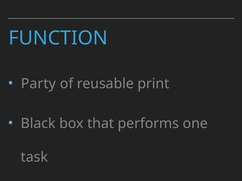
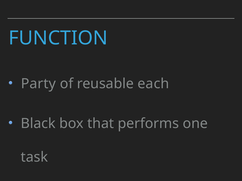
print: print -> each
